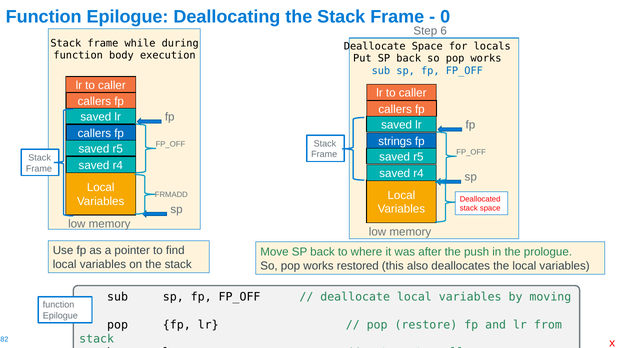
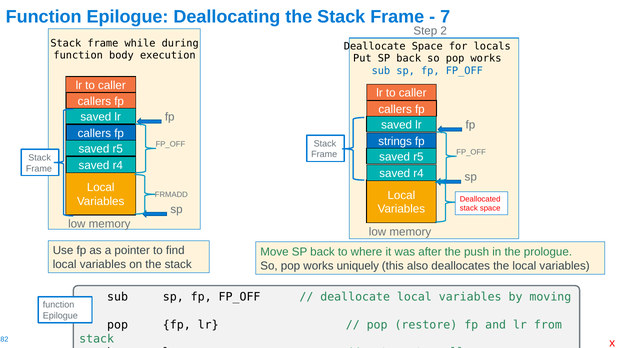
0: 0 -> 7
6: 6 -> 2
restored: restored -> uniquely
